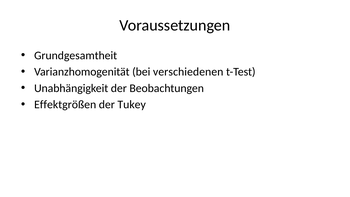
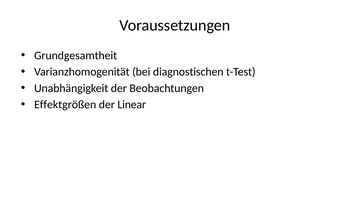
verschiedenen: verschiedenen -> diagnostischen
Tukey: Tukey -> Linear
